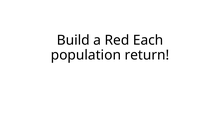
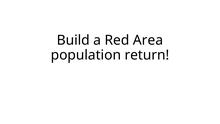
Each: Each -> Area
